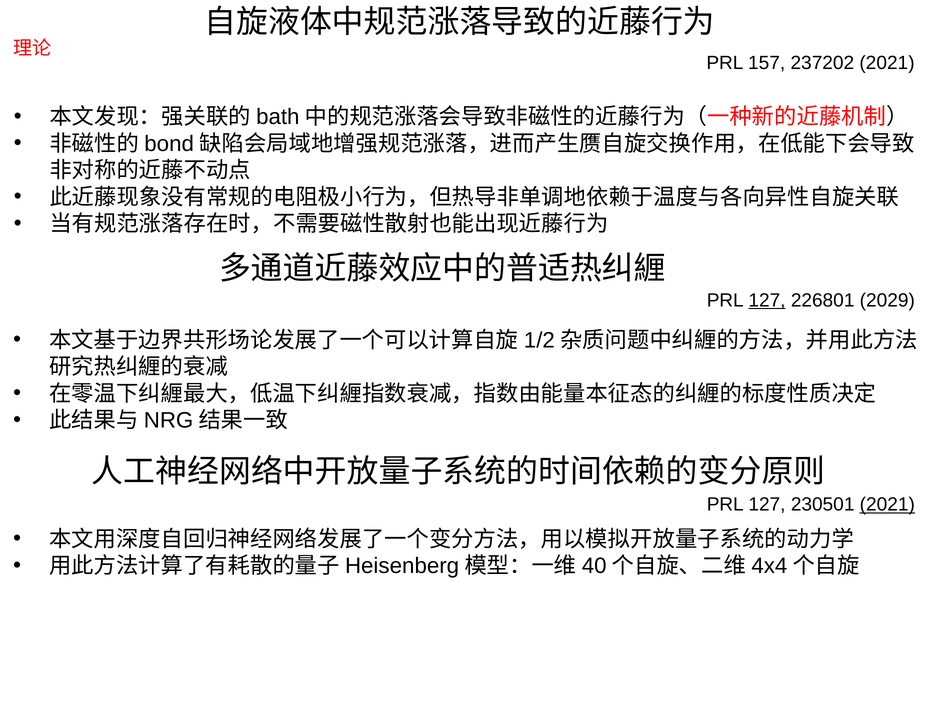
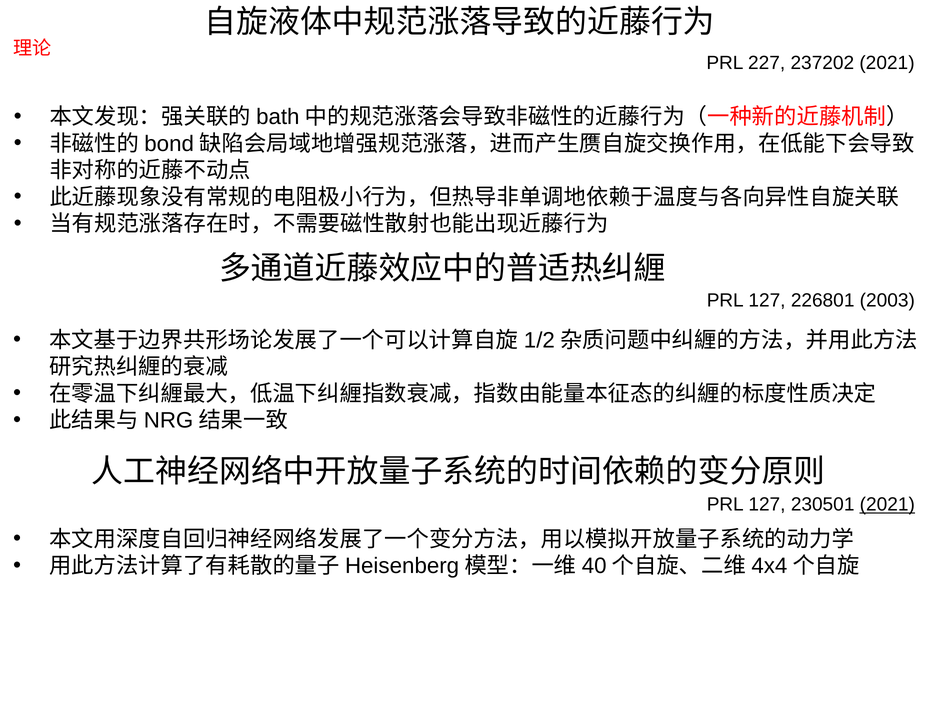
157: 157 -> 227
127 at (767, 300) underline: present -> none
2029: 2029 -> 2003
